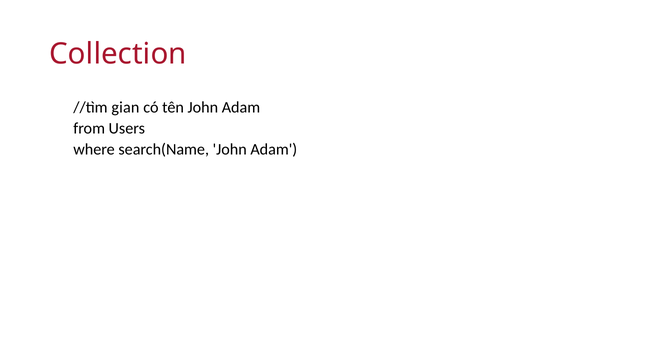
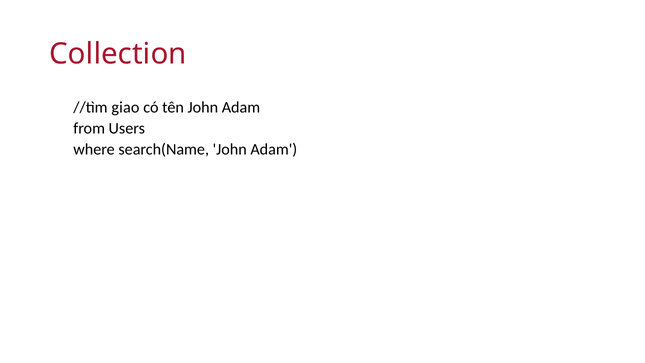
gian: gian -> giao
